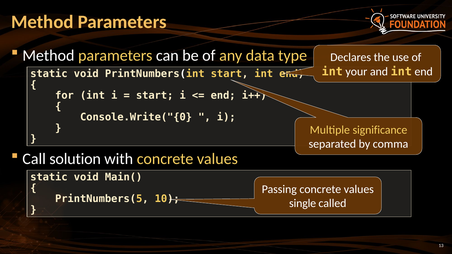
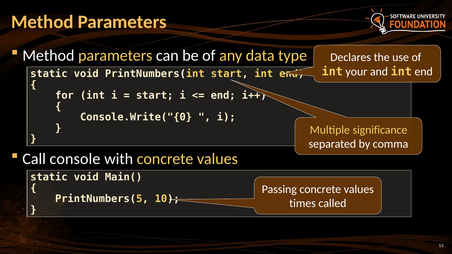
solution: solution -> console
single: single -> times
